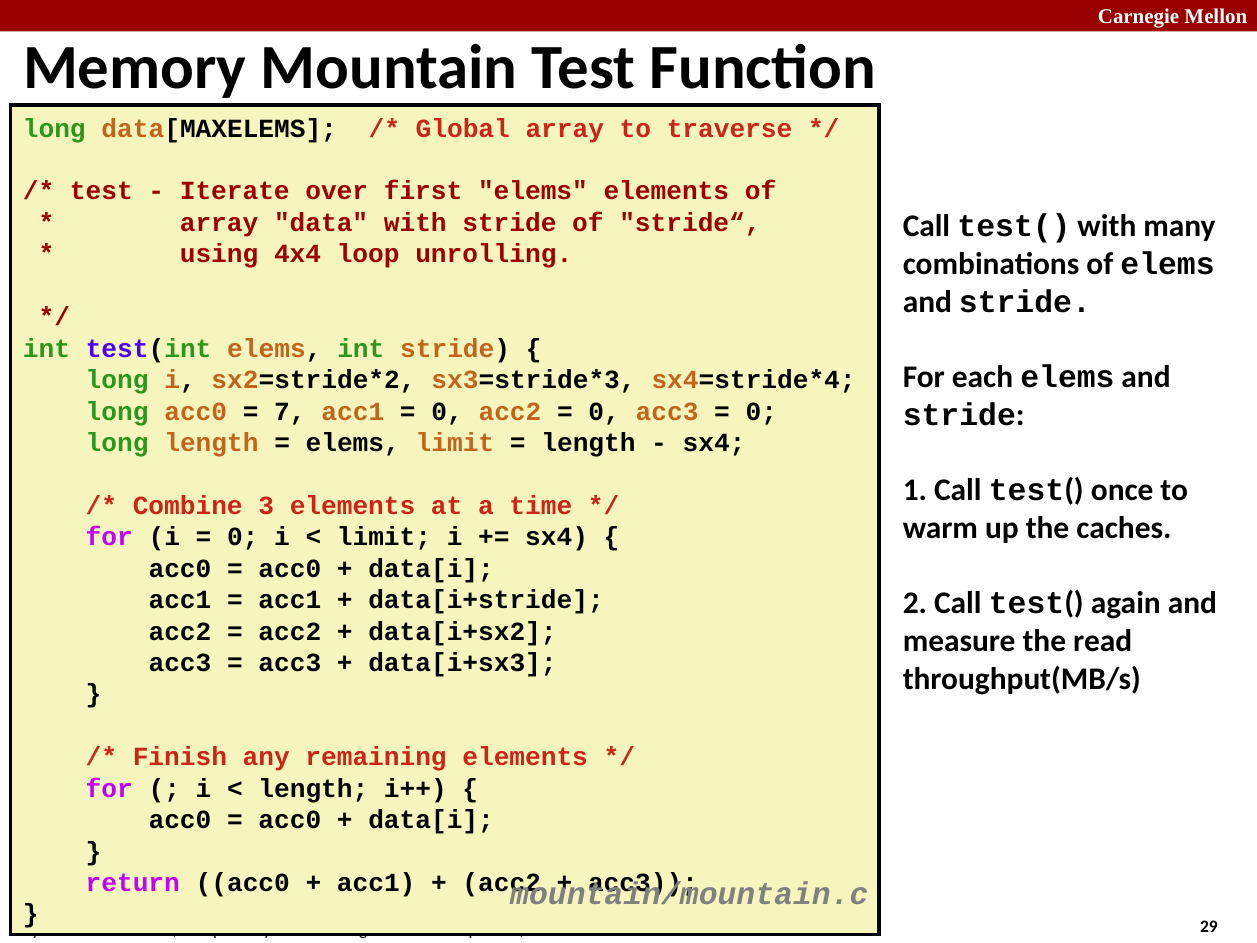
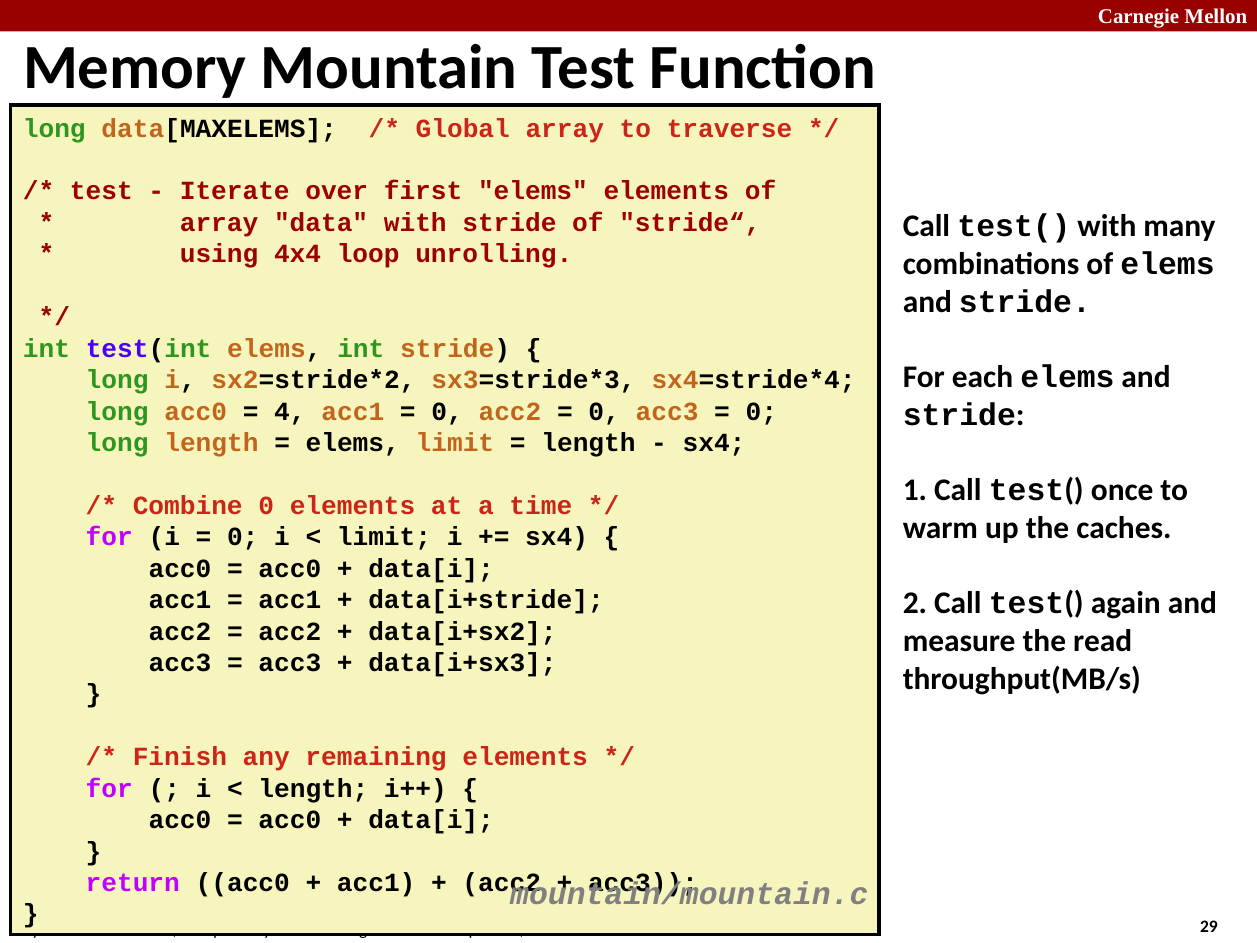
7: 7 -> 4
Combine 3: 3 -> 0
